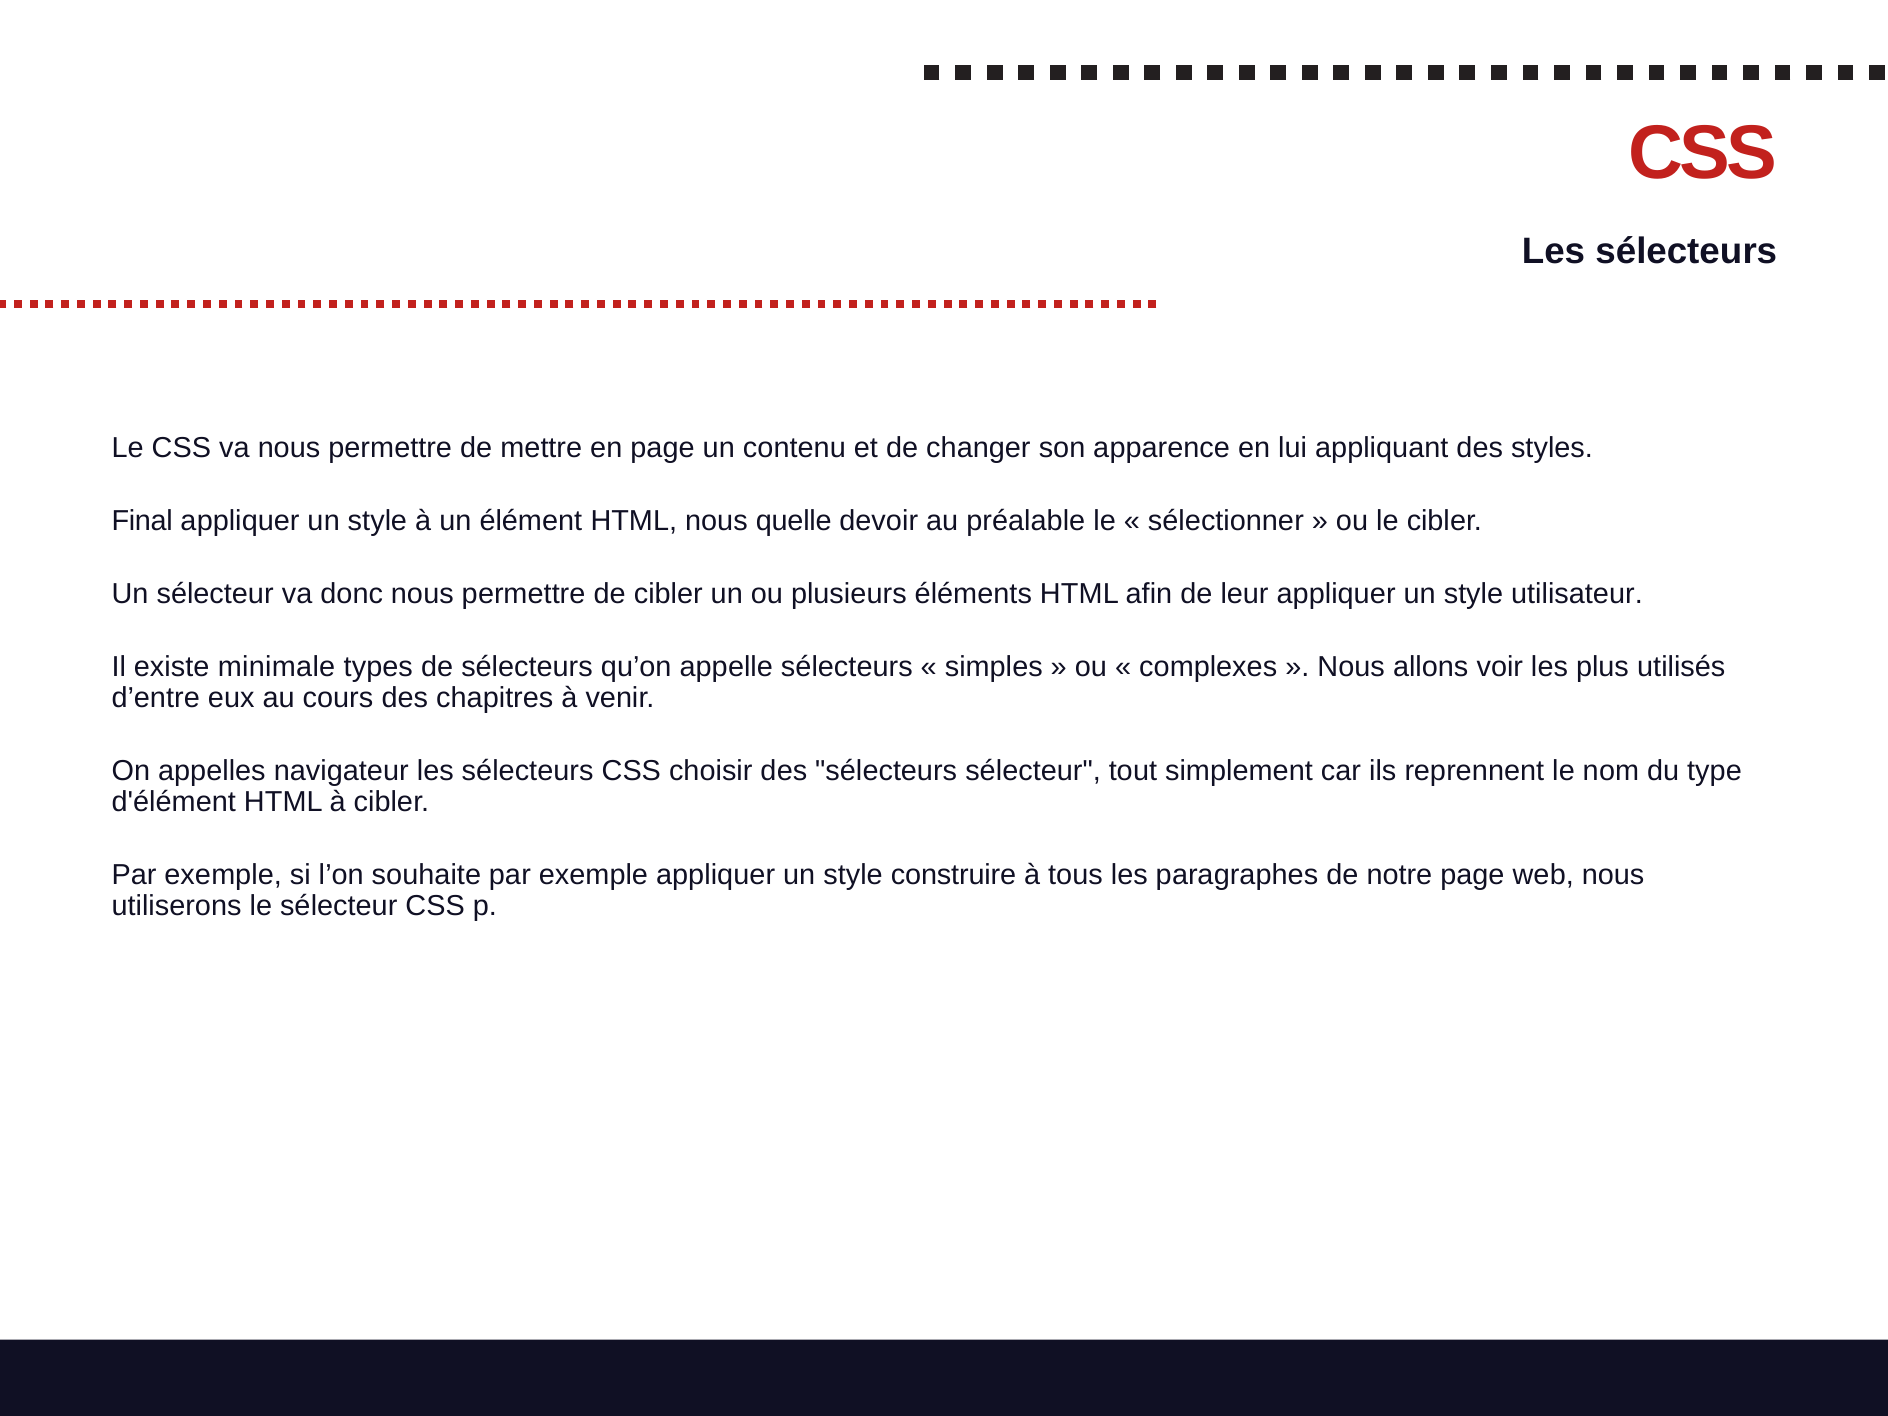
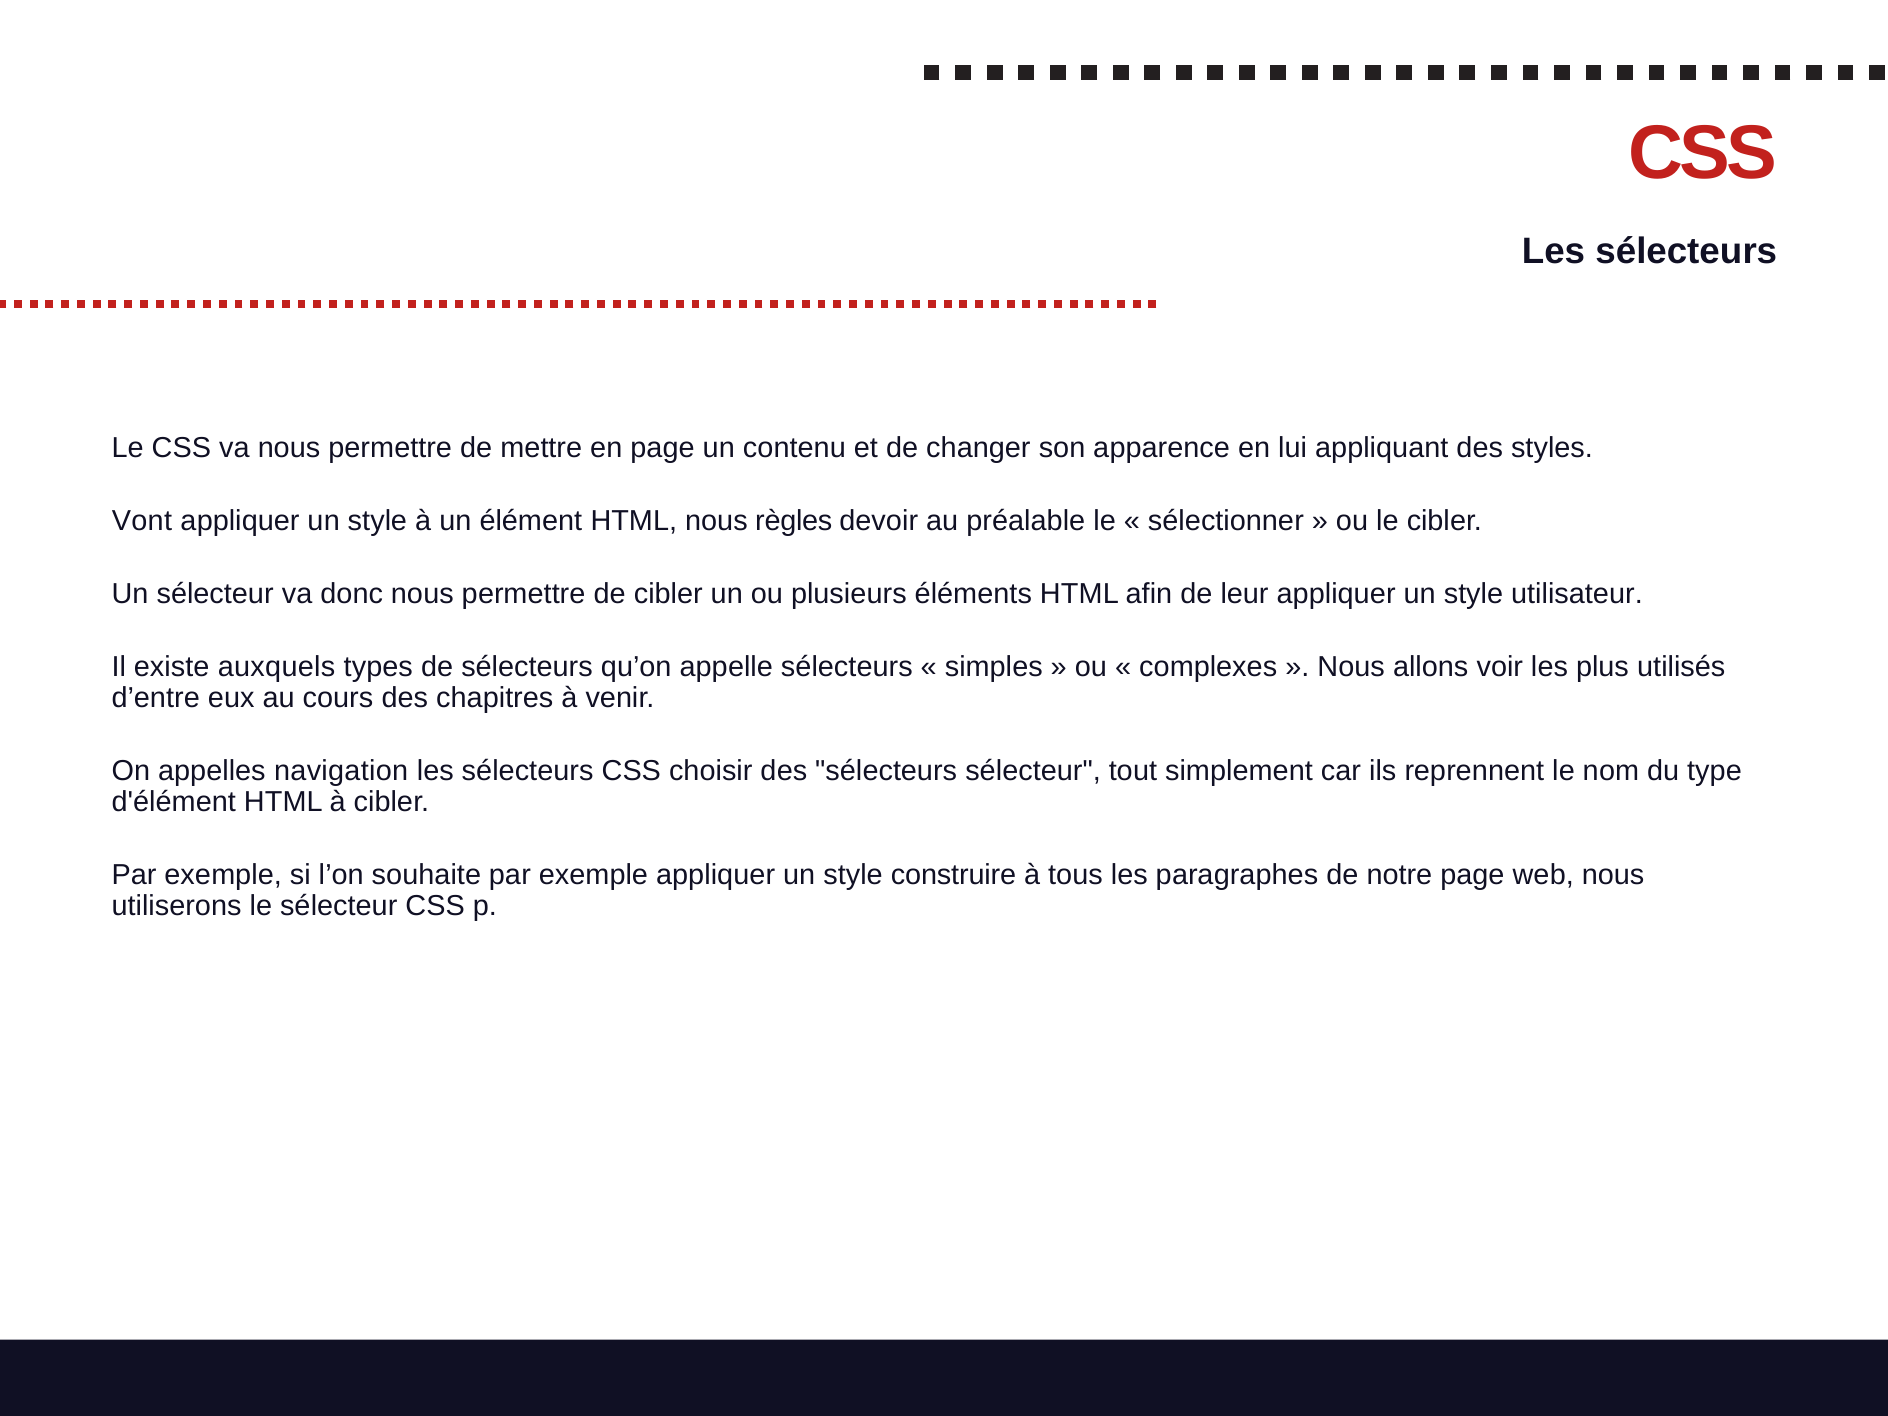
Final: Final -> Vont
quelle: quelle -> règles
minimale: minimale -> auxquels
navigateur: navigateur -> navigation
